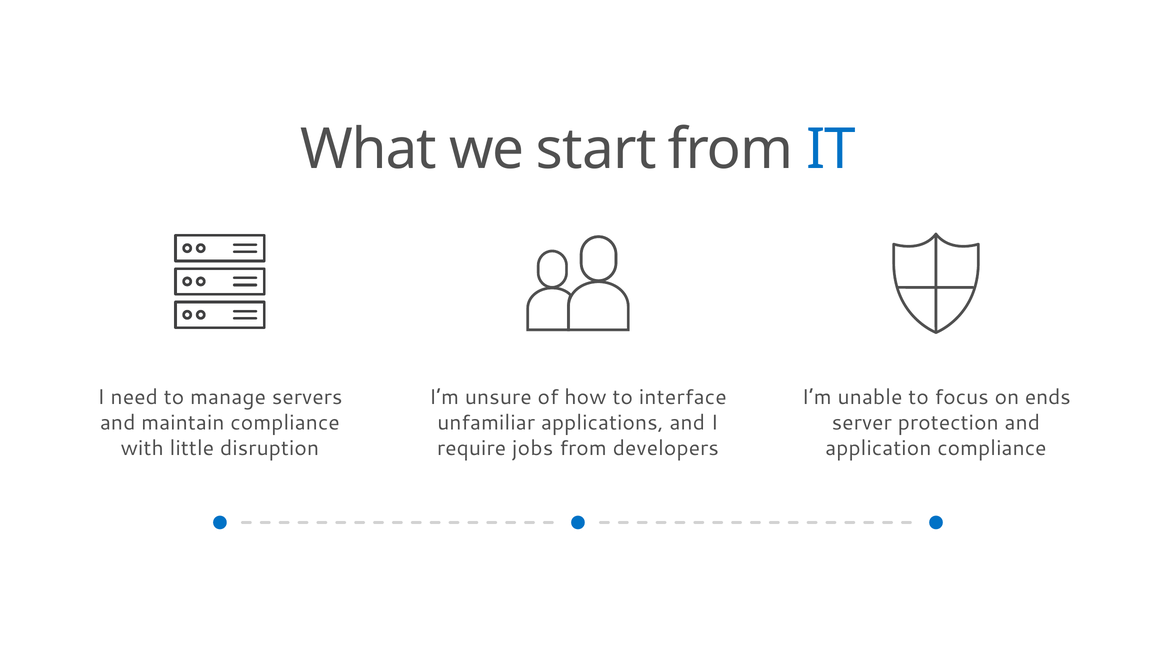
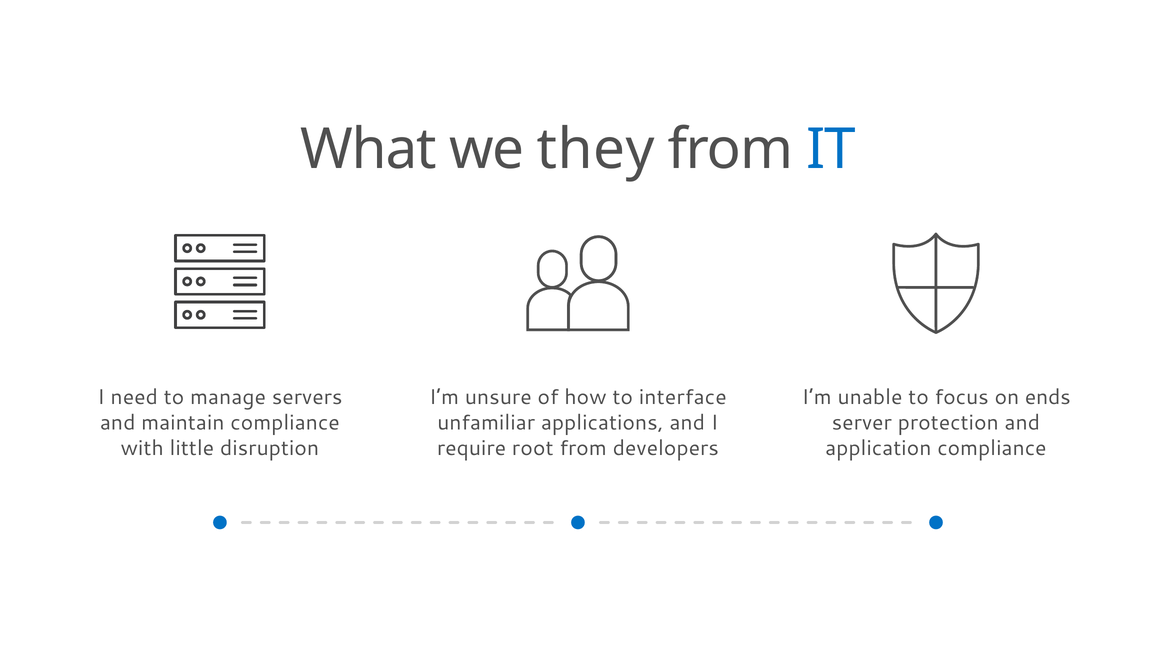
start: start -> they
jobs: jobs -> root
